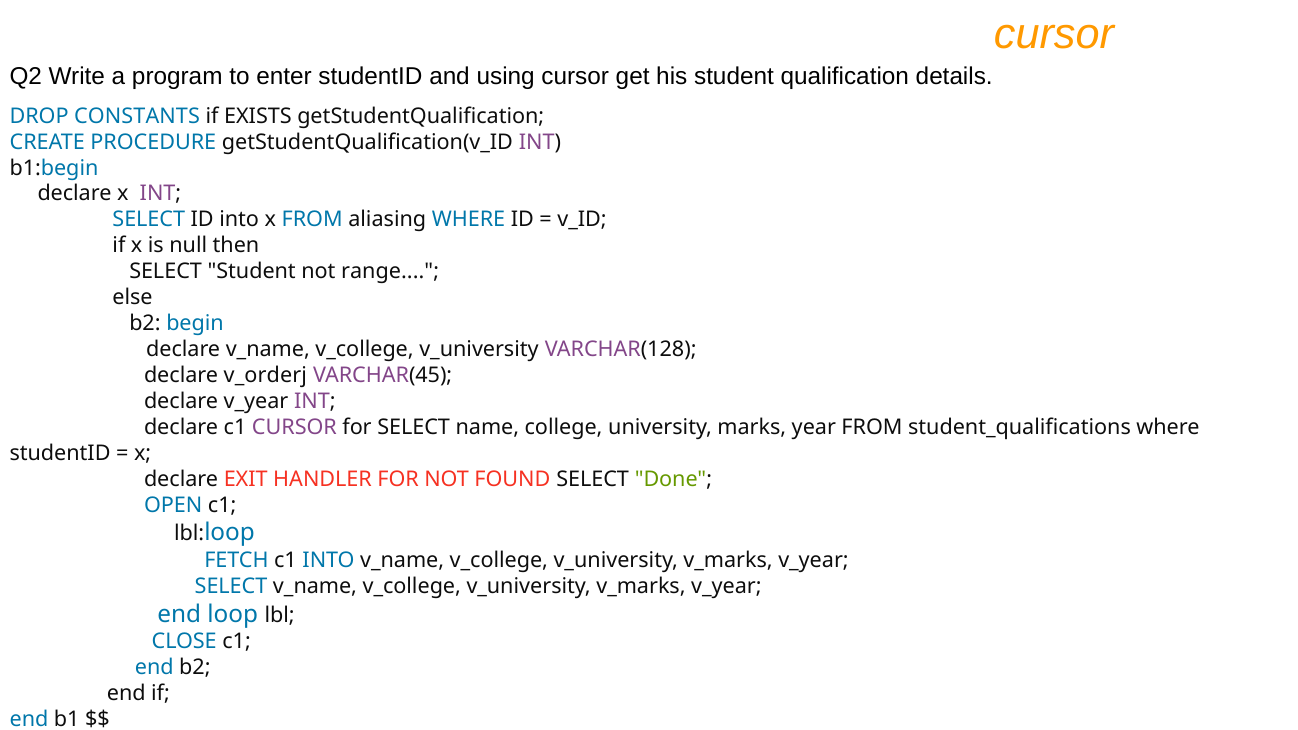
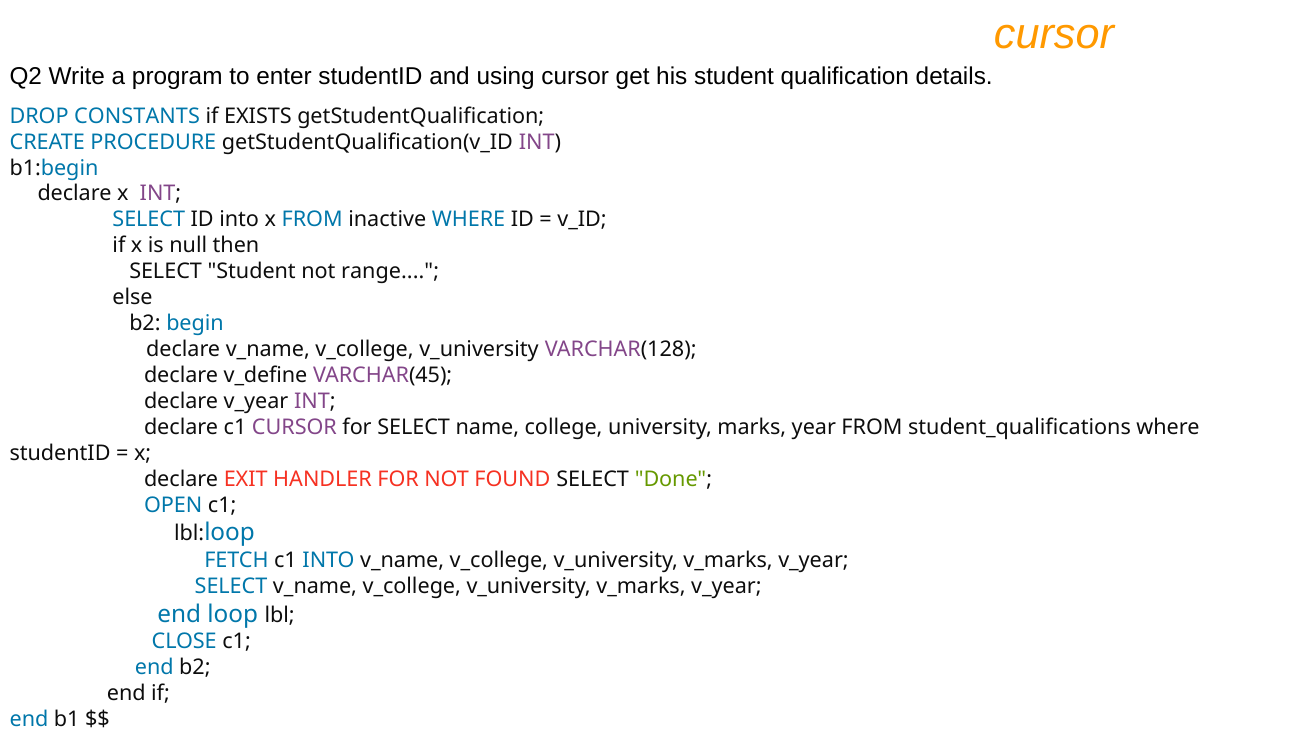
aliasing: aliasing -> inactive
v_orderj: v_orderj -> v_define
